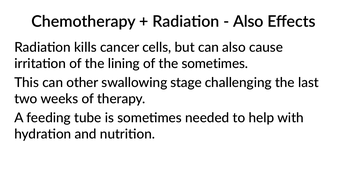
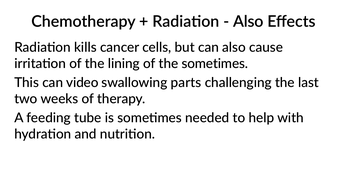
other: other -> video
stage: stage -> parts
